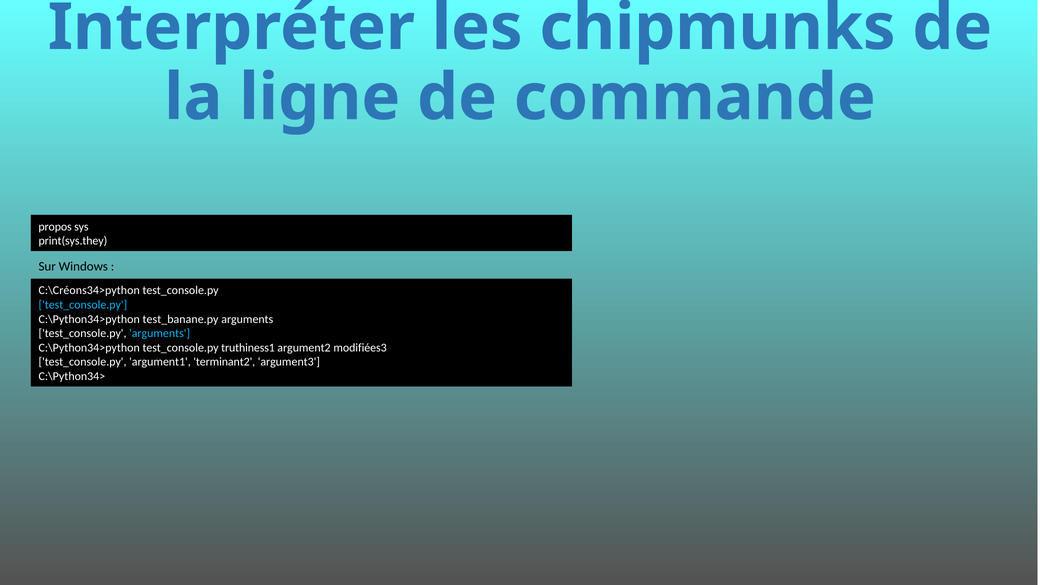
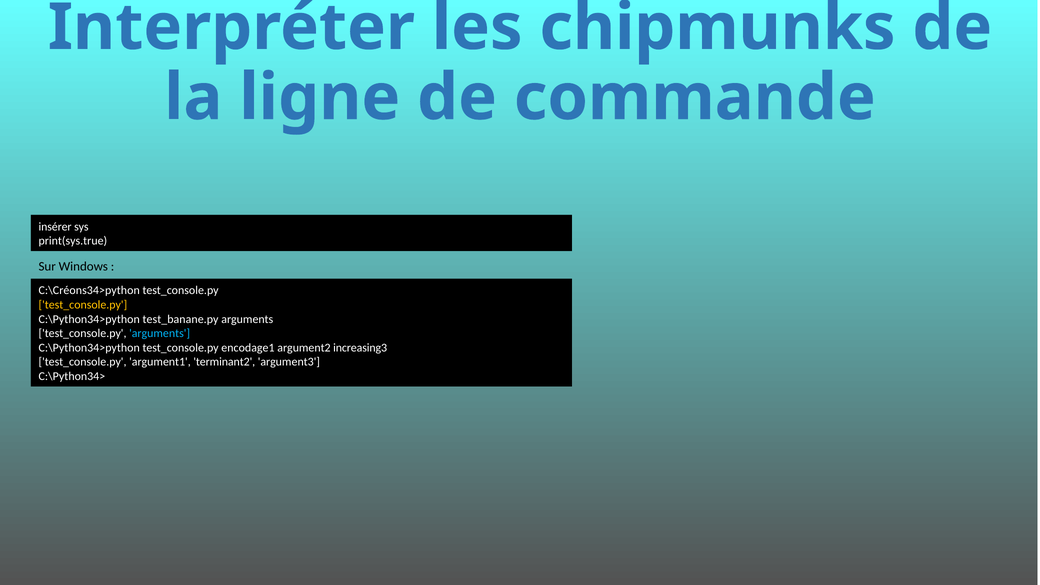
propos: propos -> insérer
print(sys.they: print(sys.they -> print(sys.true
test_console.py at (83, 305) colour: light blue -> yellow
truthiness1: truthiness1 -> encodage1
modifiées3: modifiées3 -> increasing3
